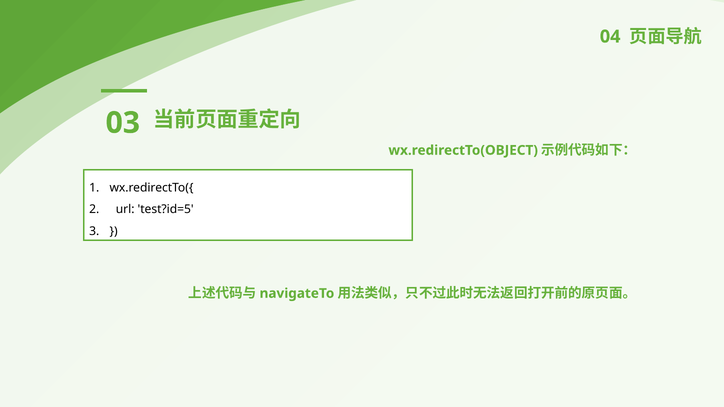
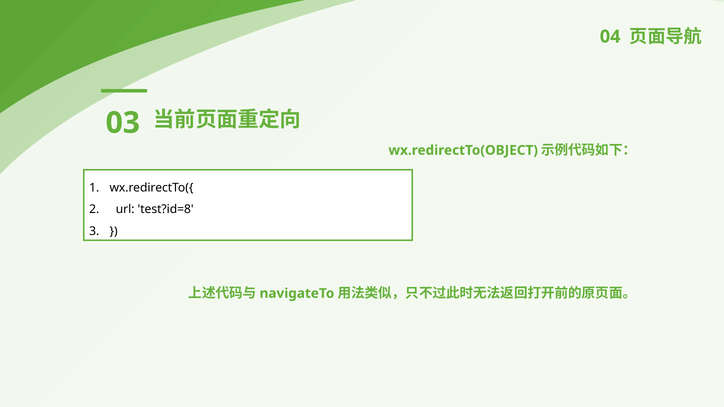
test?id=5: test?id=5 -> test?id=8
